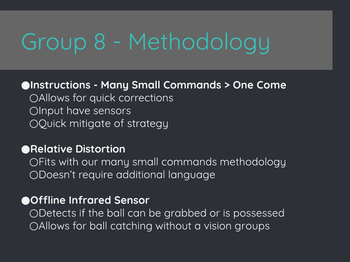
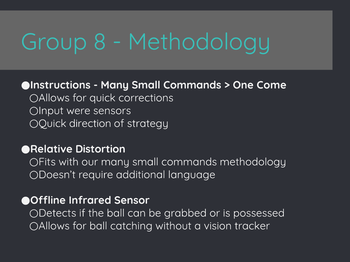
have: have -> were
mitigate: mitigate -> direction
groups: groups -> tracker
